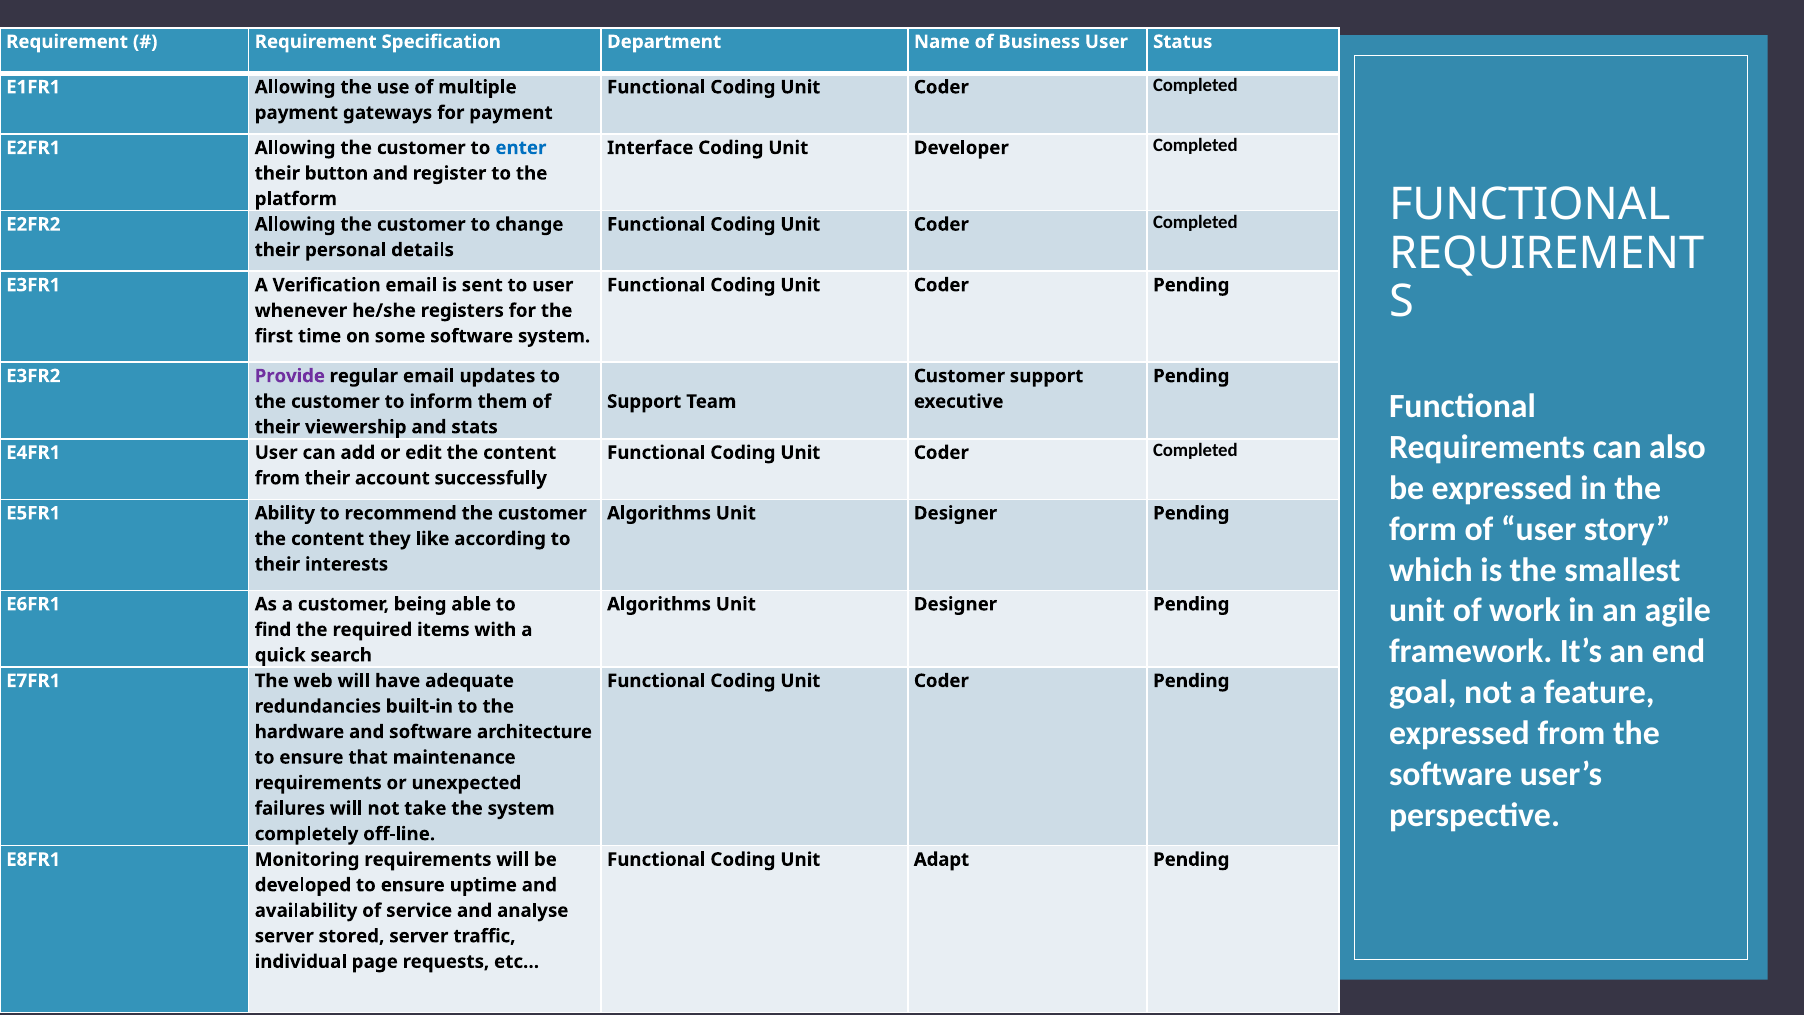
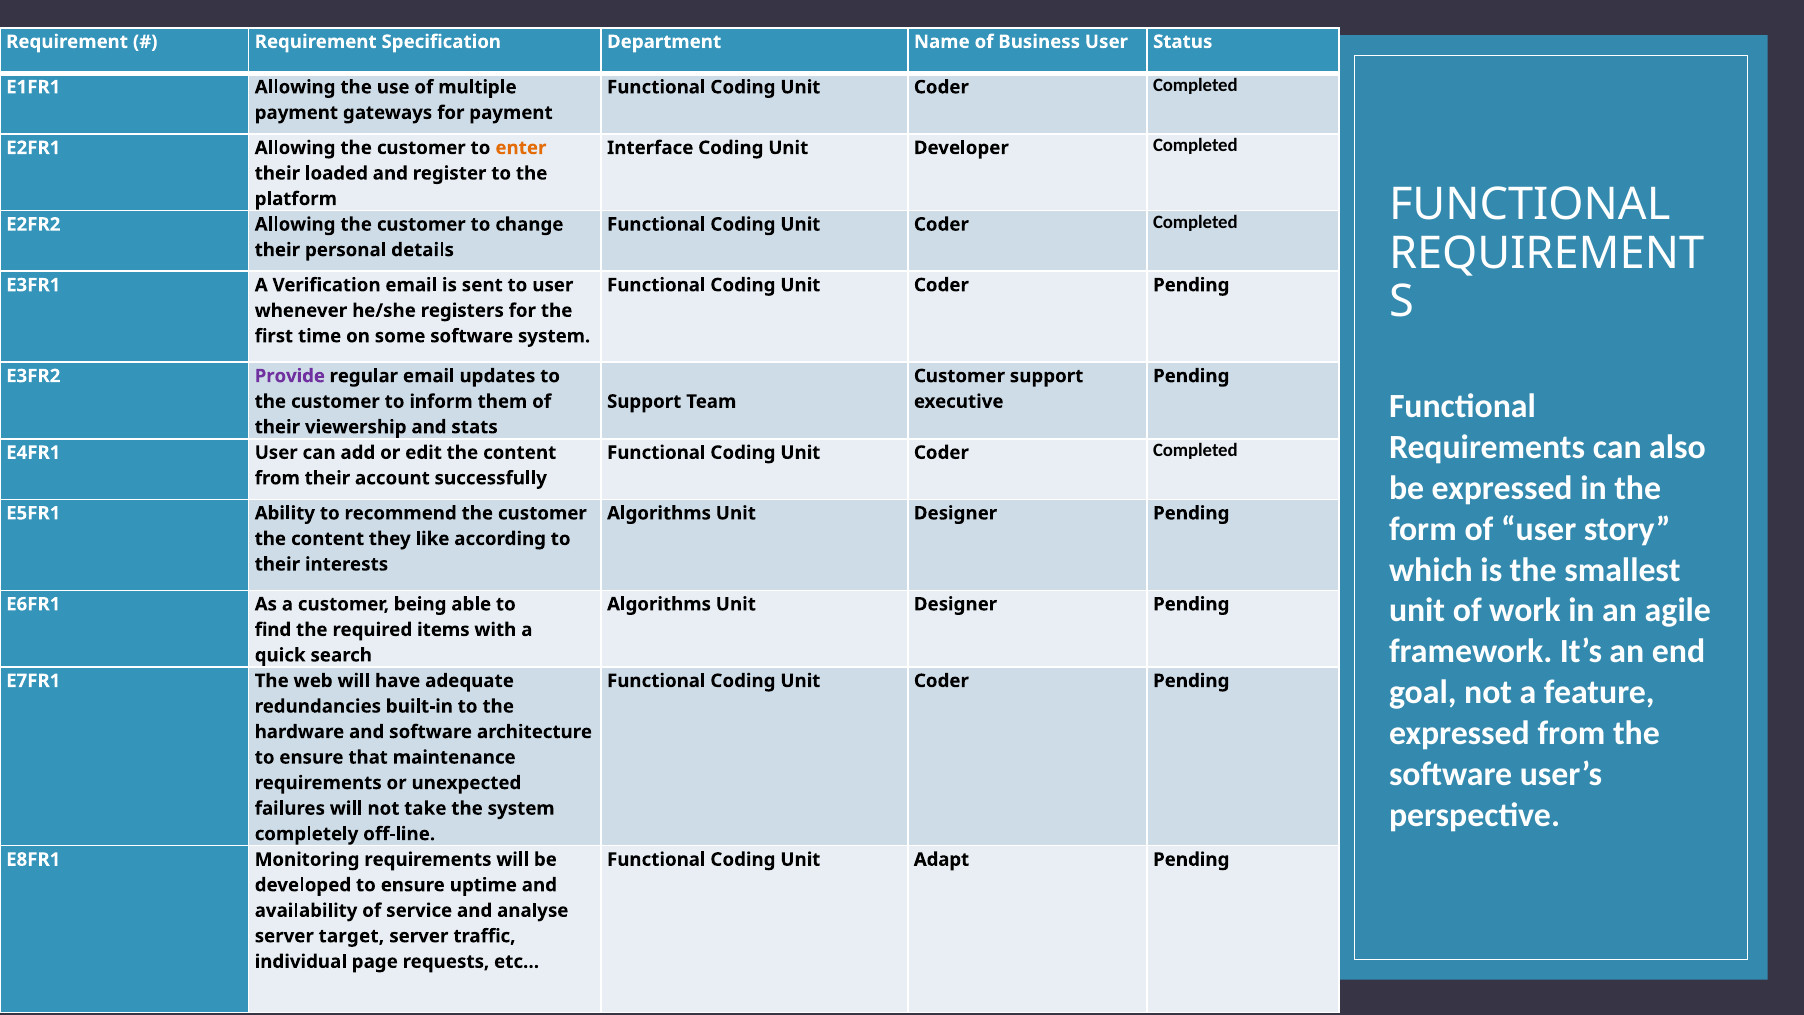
enter colour: blue -> orange
button: button -> loaded
stored: stored -> target
